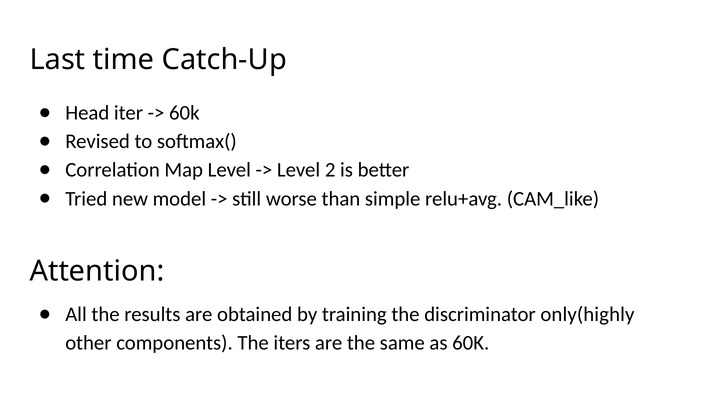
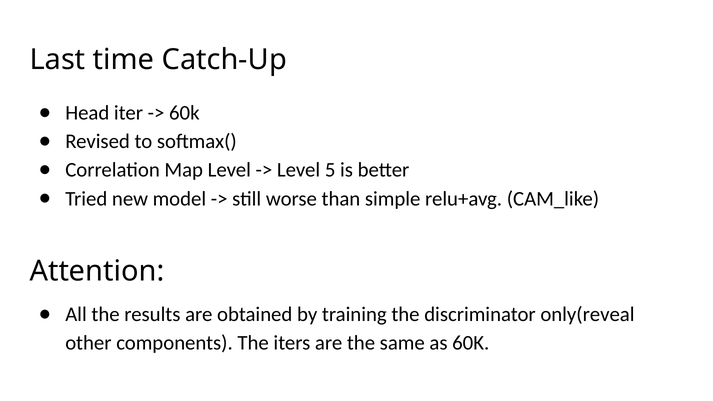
2: 2 -> 5
only(highly: only(highly -> only(reveal
